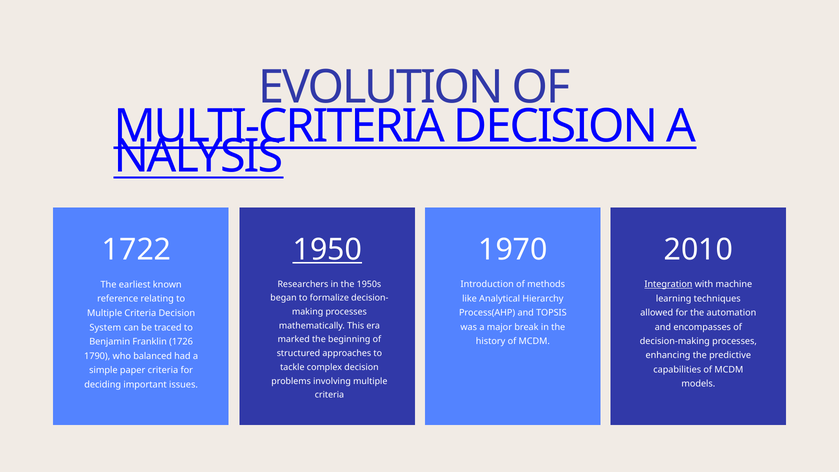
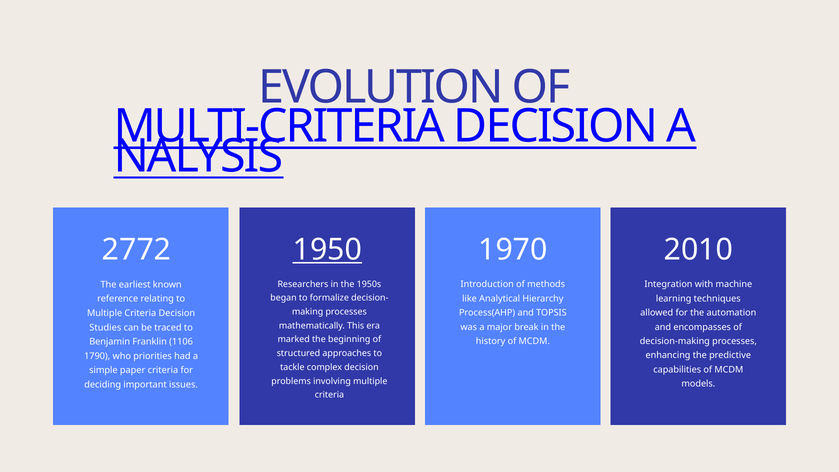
1722: 1722 -> 2772
Integration underline: present -> none
System: System -> Studies
1726: 1726 -> 1106
balanced: balanced -> priorities
